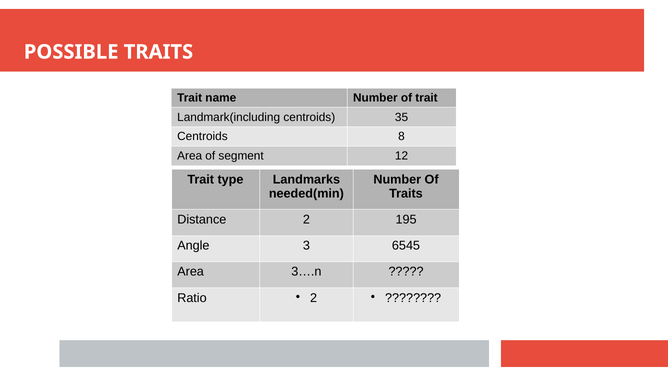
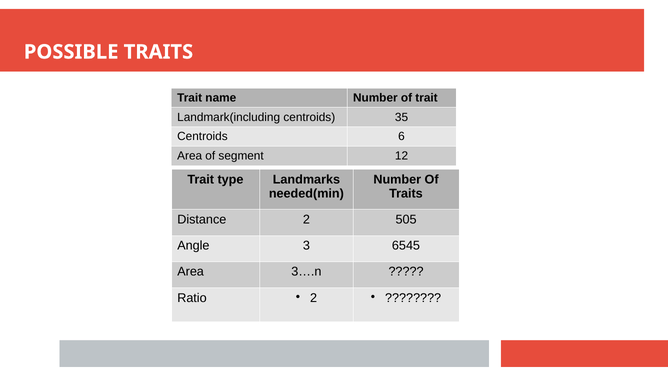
8: 8 -> 6
195: 195 -> 505
